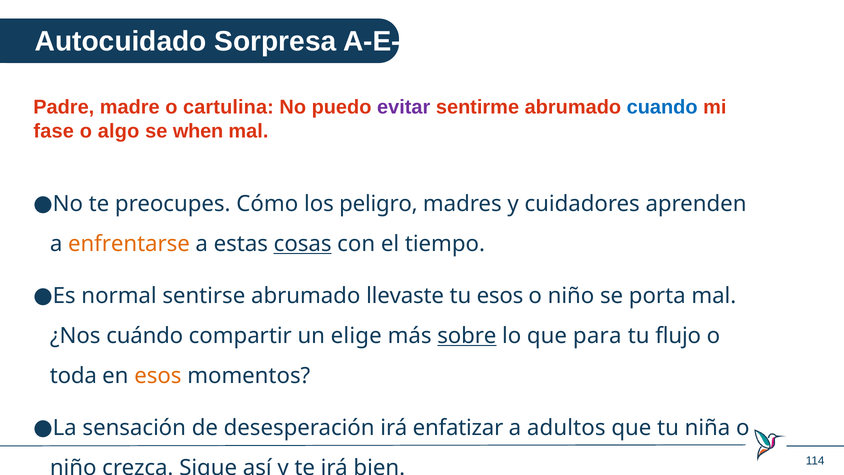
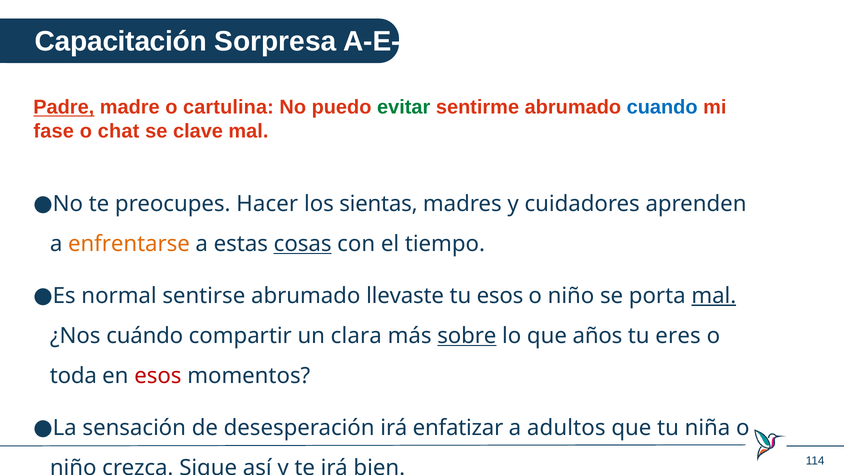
Autocuidado: Autocuidado -> Capacitación
Padre underline: none -> present
evitar colour: purple -> green
algo: algo -> chat
when: when -> clave
Cómo: Cómo -> Hacer
peligro: peligro -> sientas
mal at (714, 296) underline: none -> present
elige: elige -> clara
para: para -> años
flujo: flujo -> eres
esos at (158, 376) colour: orange -> red
